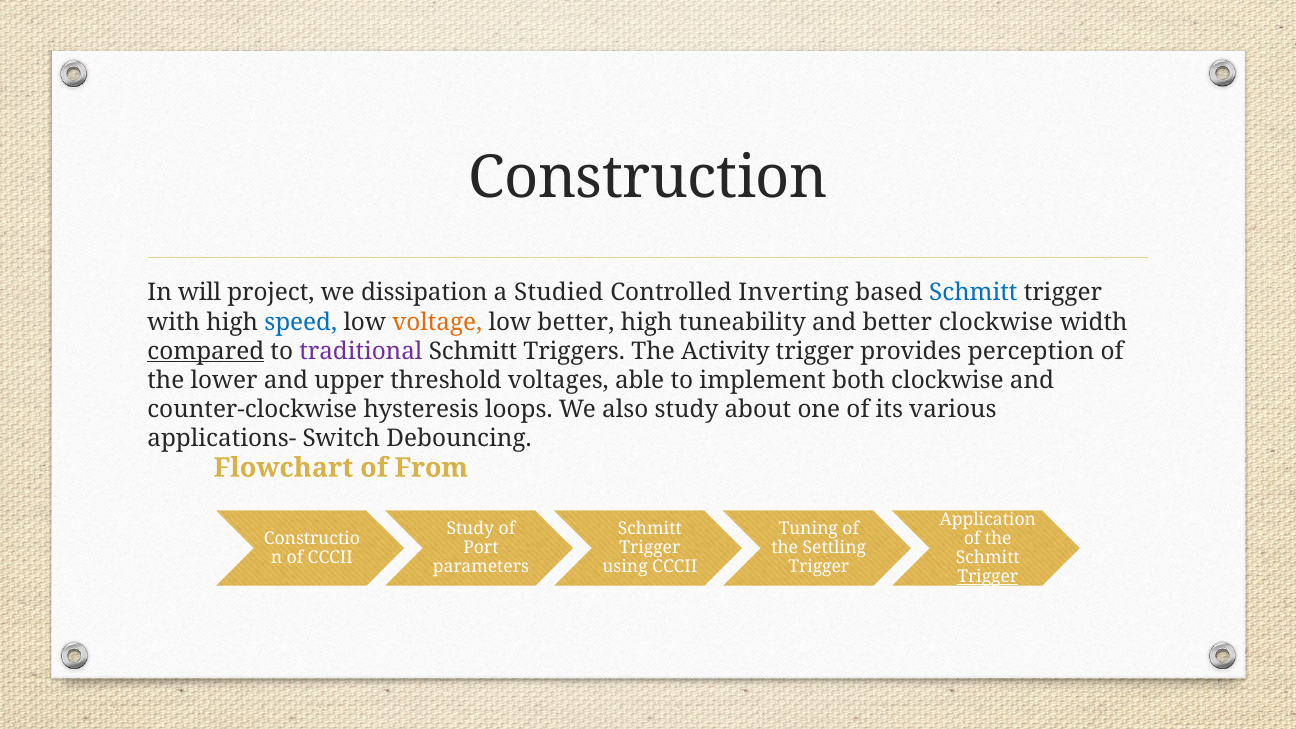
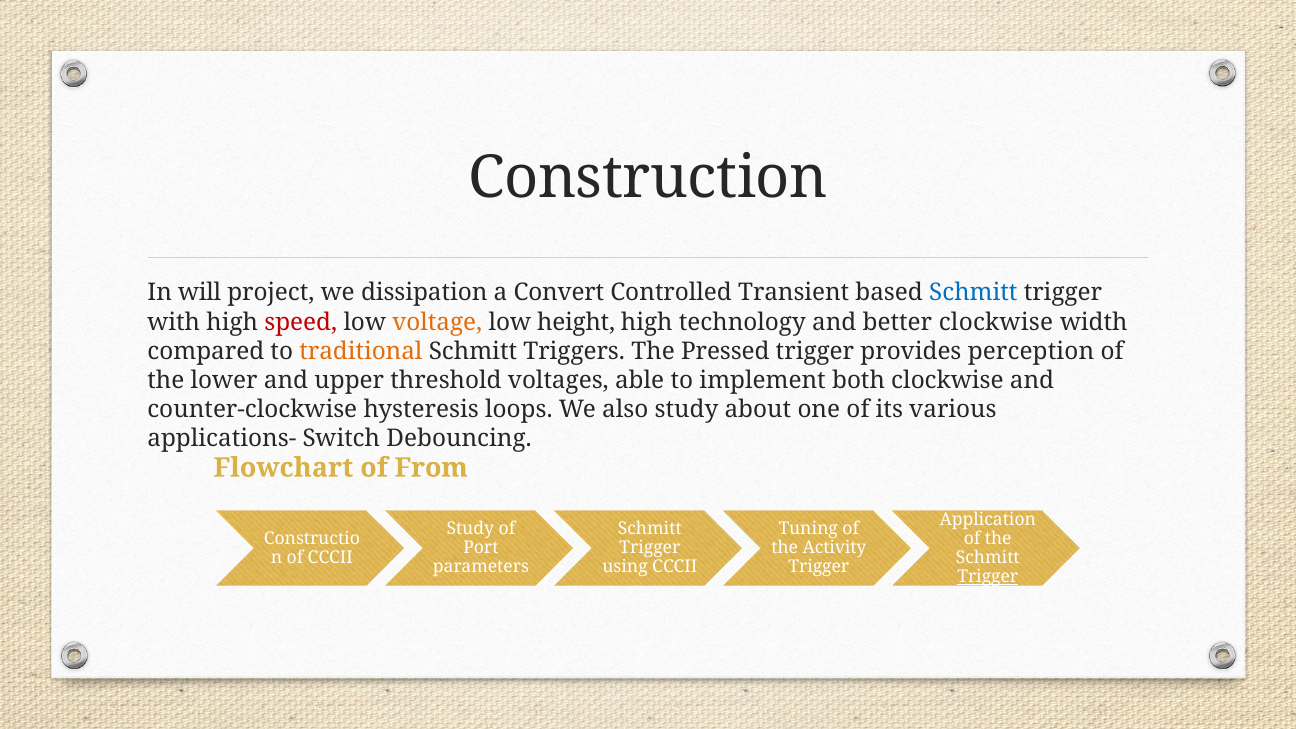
Studied: Studied -> Convert
Inverting: Inverting -> Transient
speed colour: blue -> red
low better: better -> height
tuneability: tuneability -> technology
compared underline: present -> none
traditional colour: purple -> orange
Activity: Activity -> Pressed
Settling: Settling -> Activity
